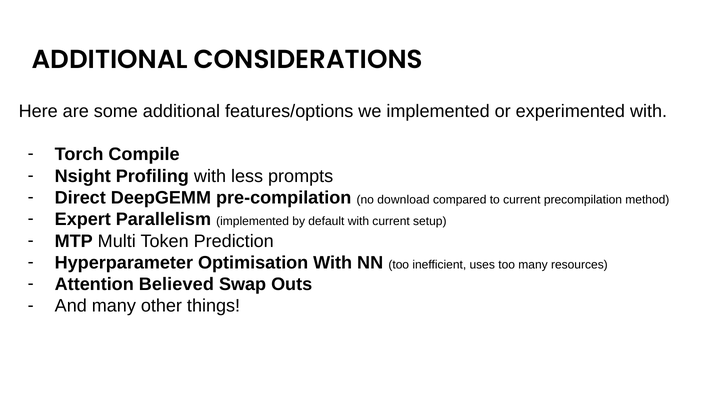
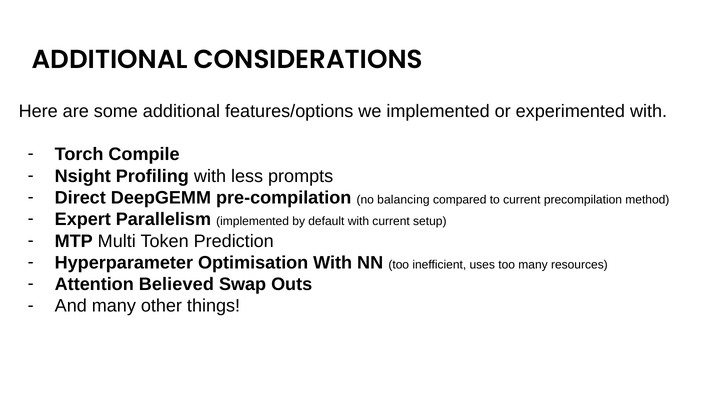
download: download -> balancing
